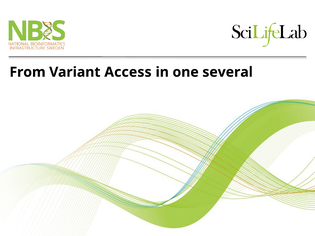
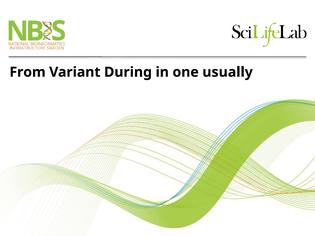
Access: Access -> During
several: several -> usually
